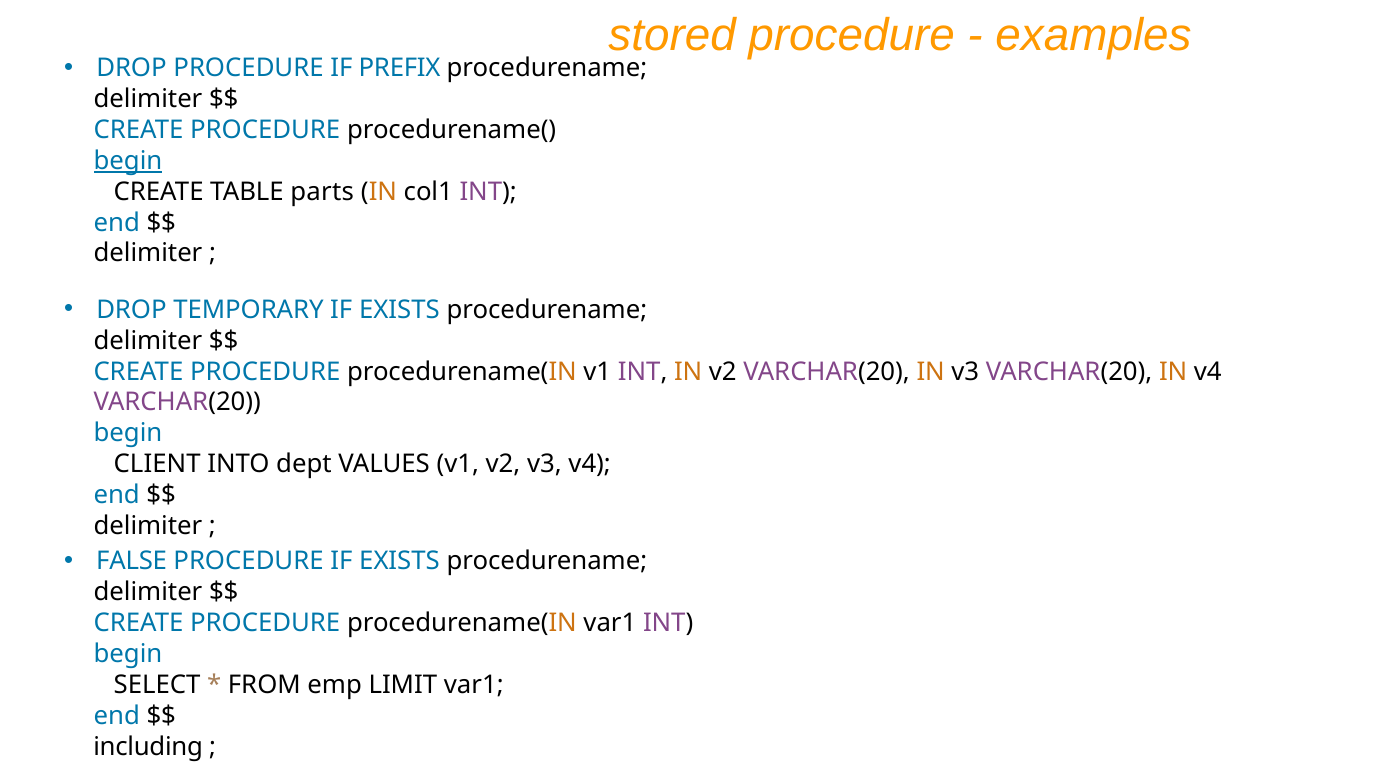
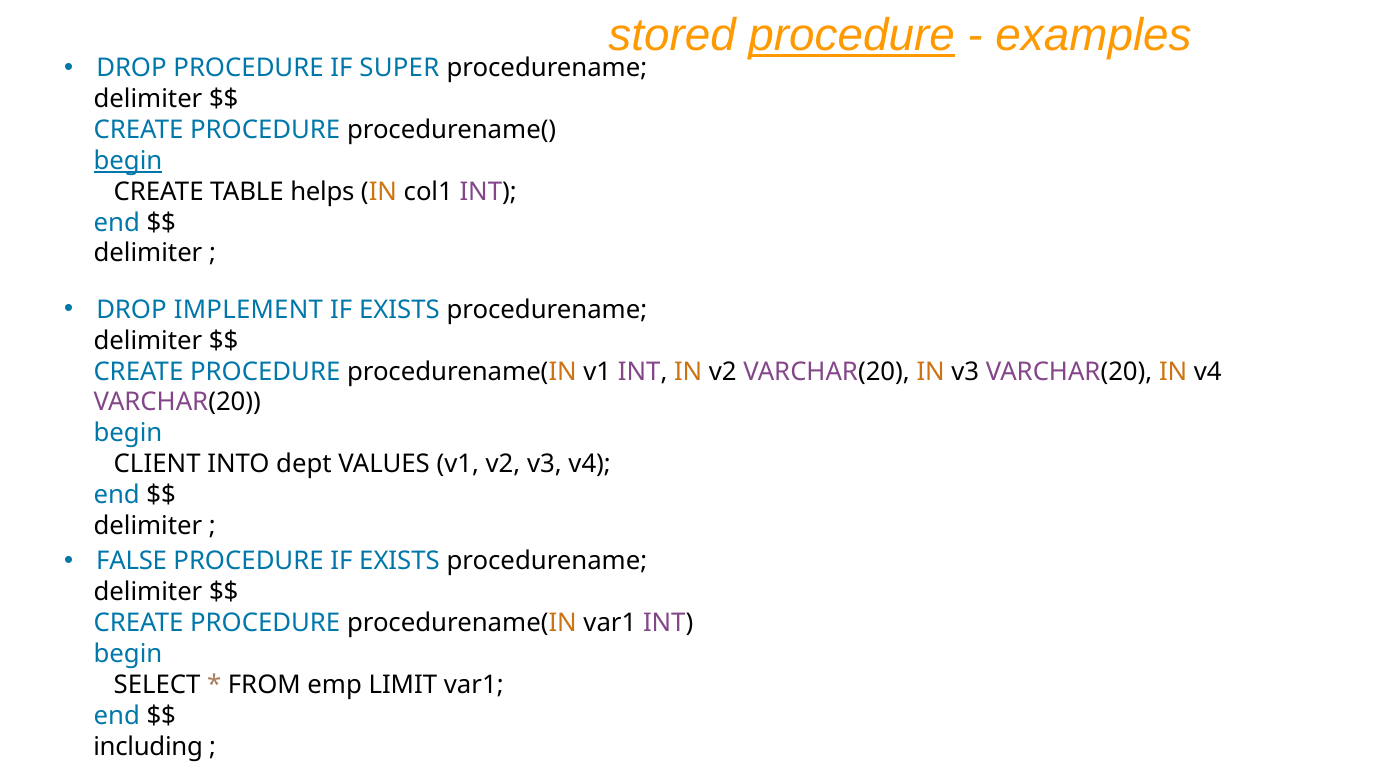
procedure at (852, 36) underline: none -> present
PREFIX: PREFIX -> SUPER
parts: parts -> helps
TEMPORARY: TEMPORARY -> IMPLEMENT
